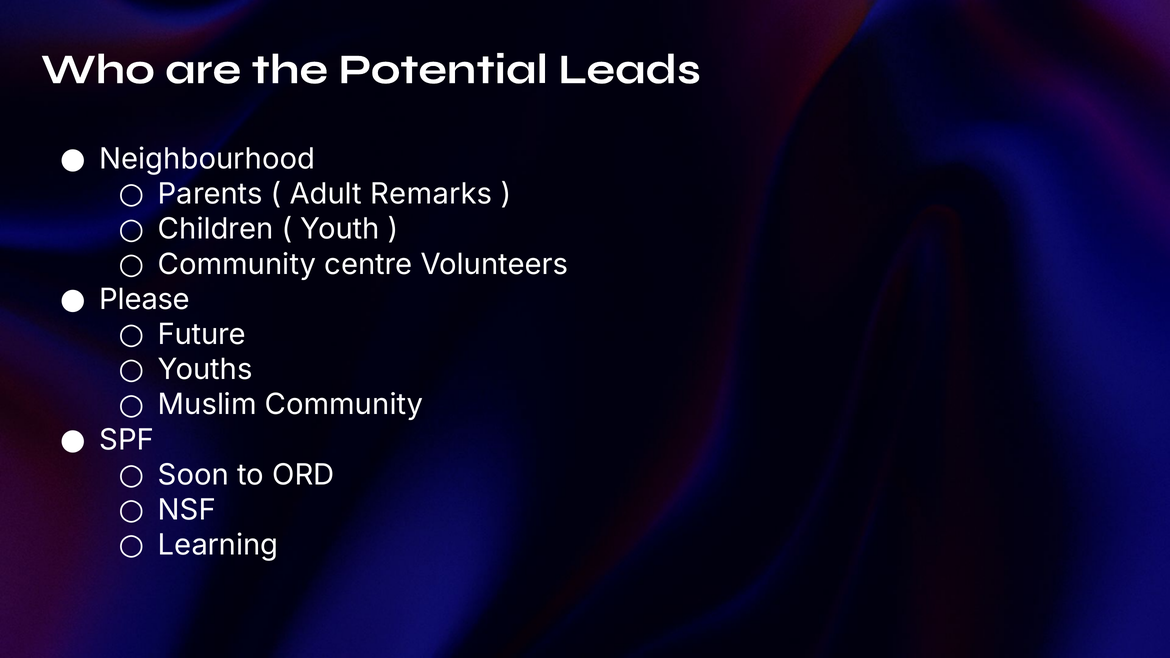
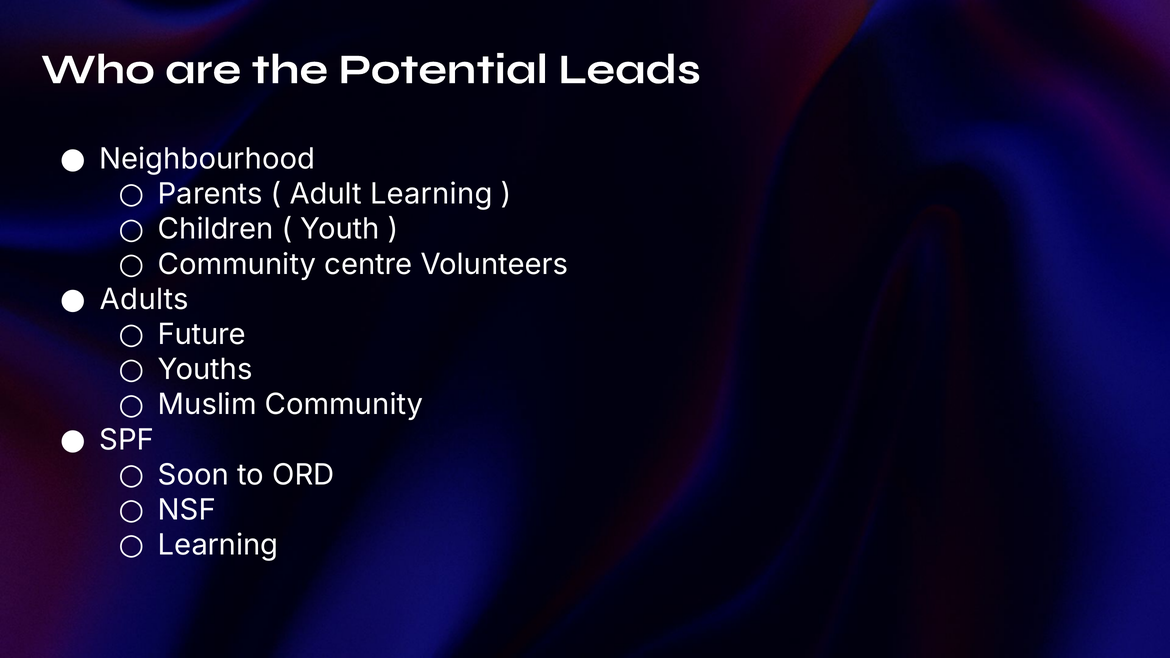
Adult Remarks: Remarks -> Learning
Please: Please -> Adults
